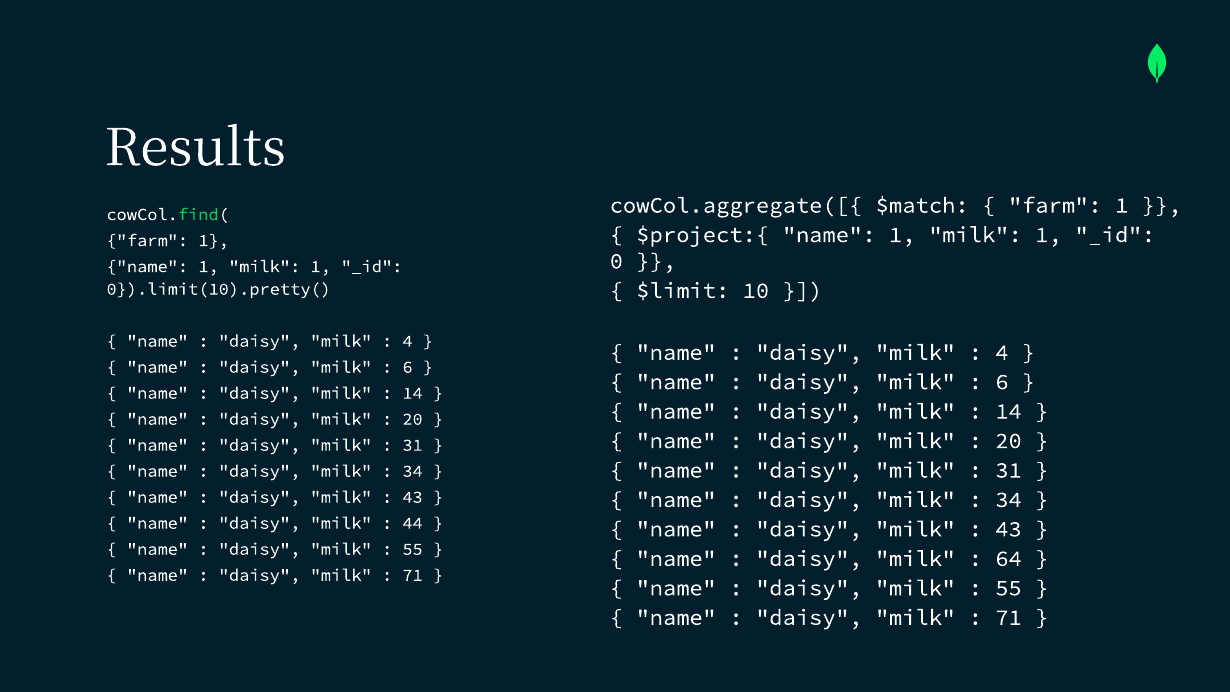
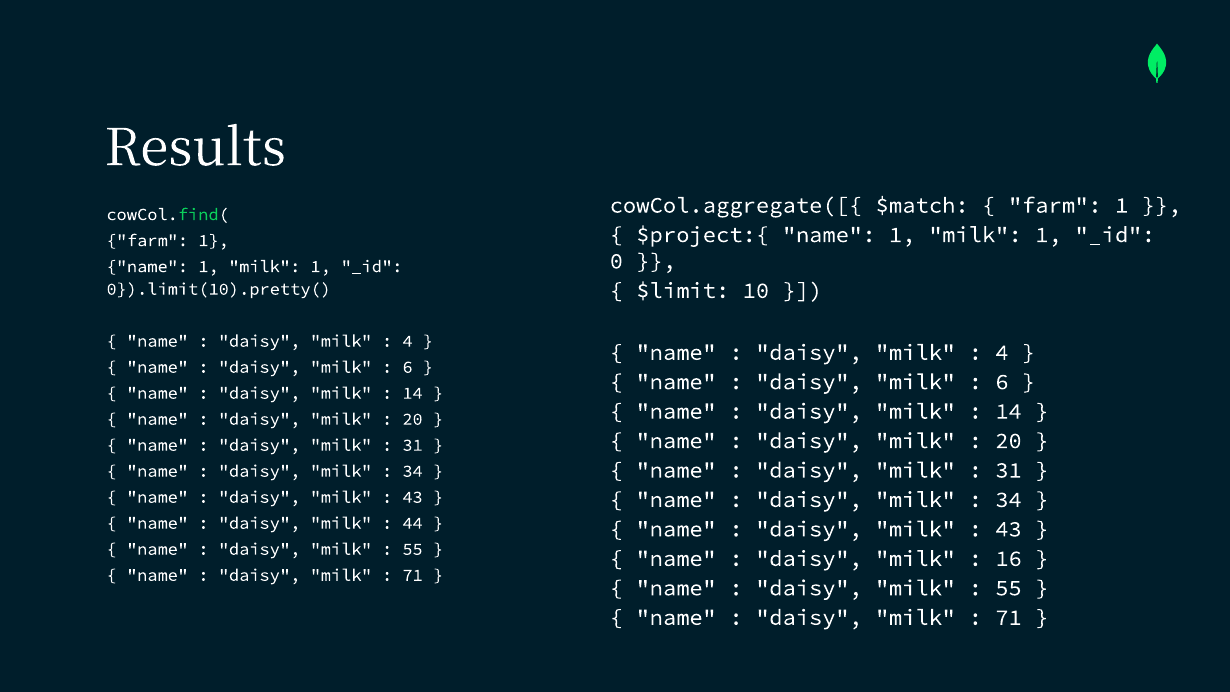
64: 64 -> 16
